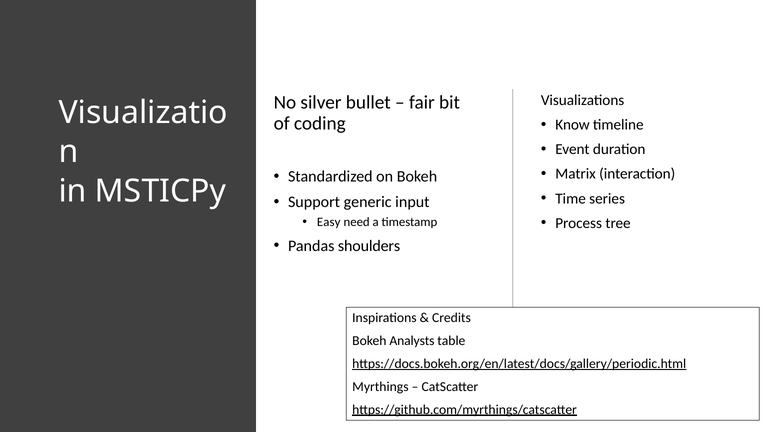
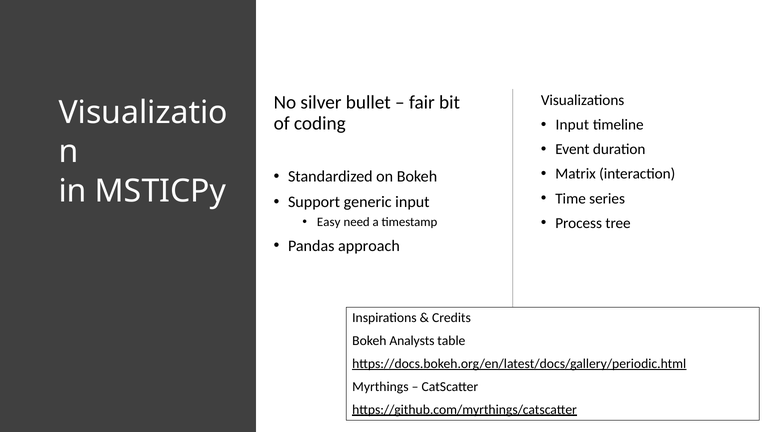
Know at (572, 125): Know -> Input
shoulders: shoulders -> approach
